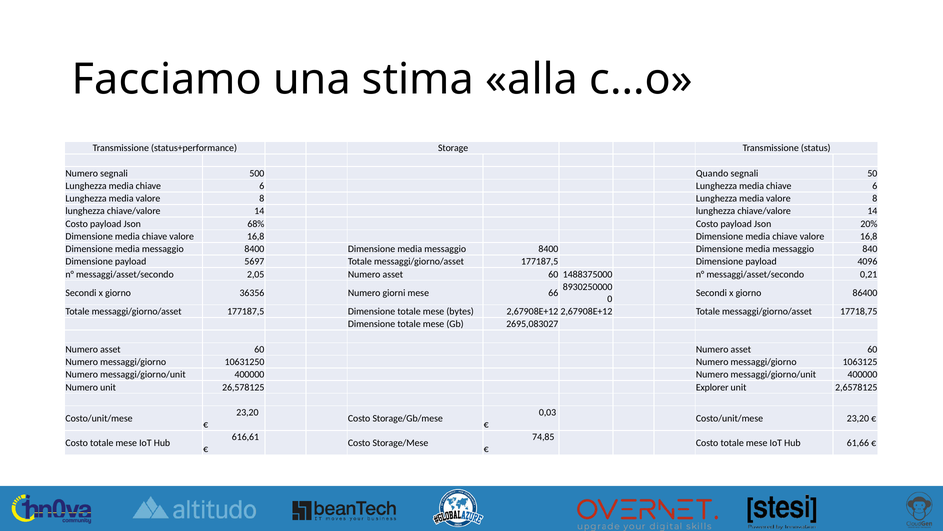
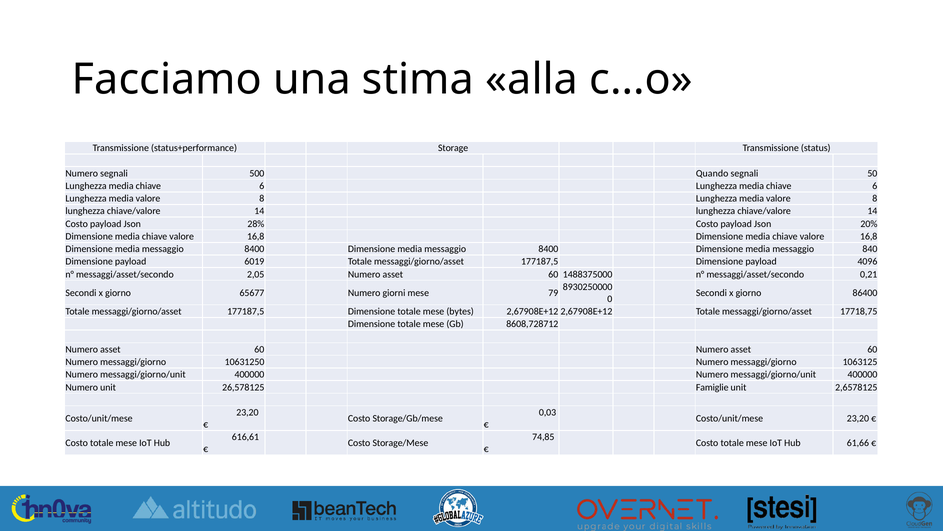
68%: 68% -> 28%
5697: 5697 -> 6019
36356: 36356 -> 65677
66: 66 -> 79
2695,083027: 2695,083027 -> 8608,728712
Explorer: Explorer -> Famiglie
